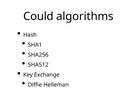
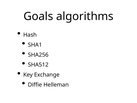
Could: Could -> Goals
